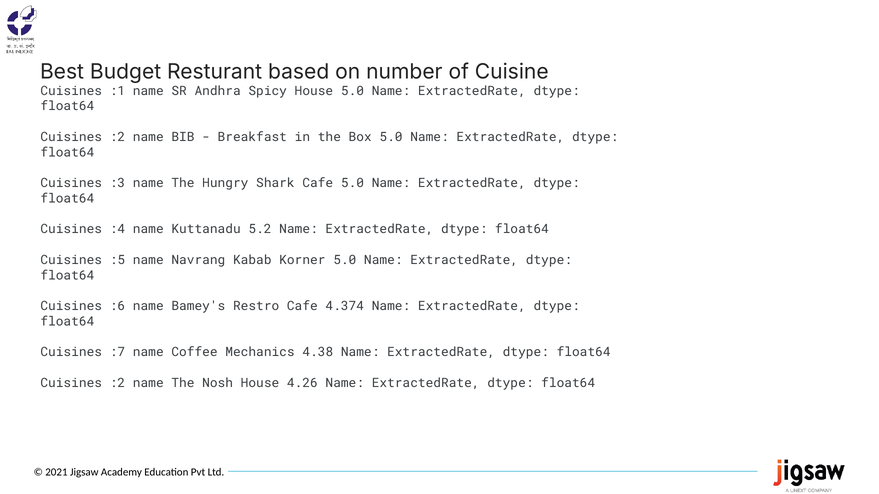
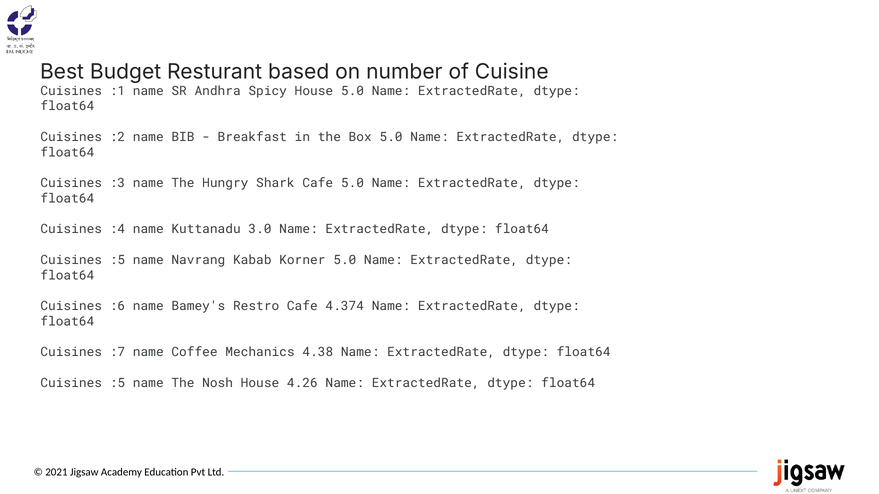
5.2: 5.2 -> 3.0
:2 at (117, 383): :2 -> :5
